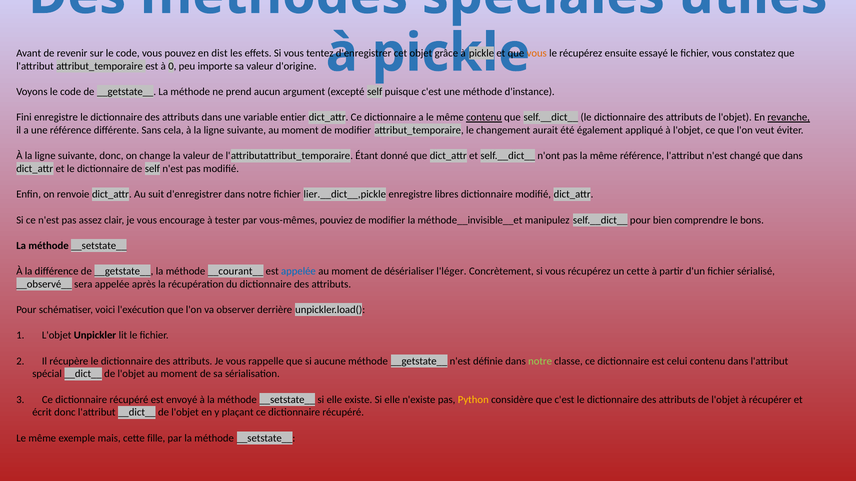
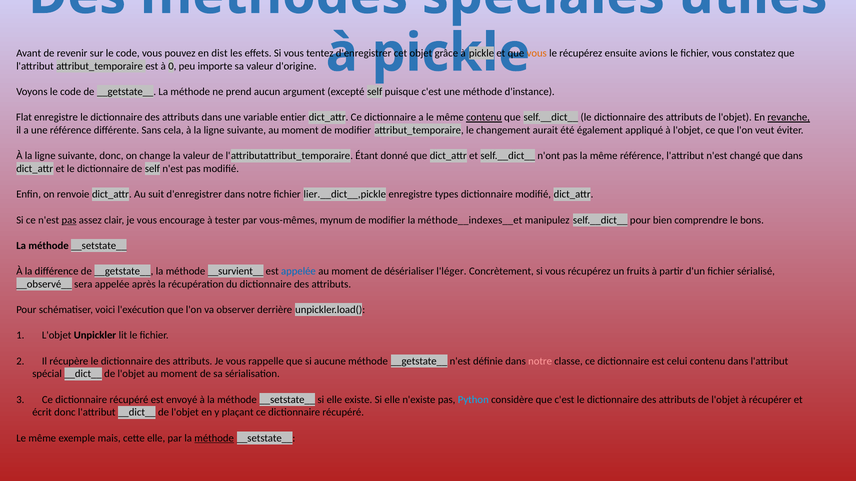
essayé: essayé -> avions
Fini: Fini -> Flat
libres: libres -> types
pas at (69, 220) underline: none -> present
pouviez: pouviez -> mynum
méthode__invisible__et: méthode__invisible__et -> méthode__indexes__et
__courant__: __courant__ -> __survient__
un cette: cette -> fruits
notre at (540, 361) colour: light green -> pink
Python colour: yellow -> light blue
cette fille: fille -> elle
méthode at (214, 439) underline: none -> present
